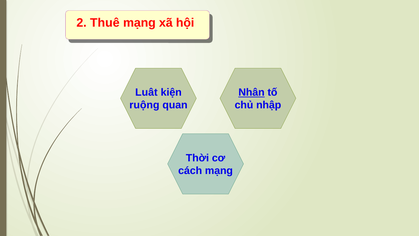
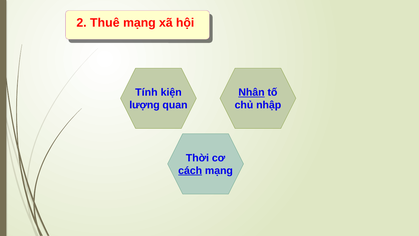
Luât: Luât -> Tính
ruộng: ruộng -> lượng
cách underline: none -> present
